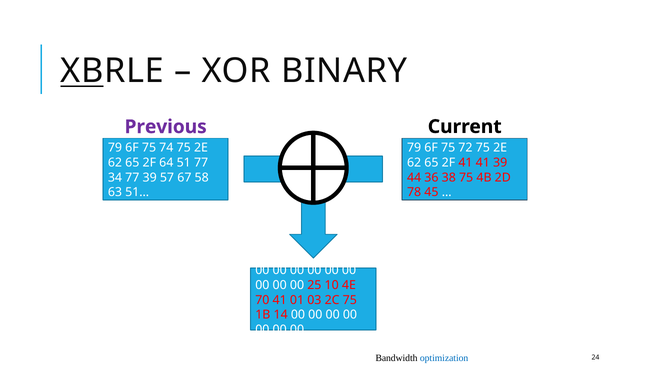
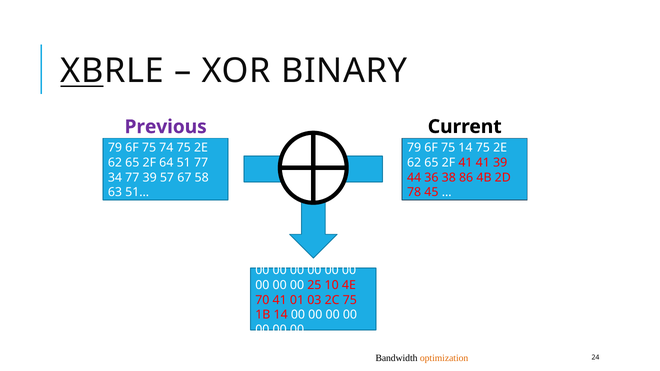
75 72: 72 -> 14
38 75: 75 -> 86
optimization colour: blue -> orange
